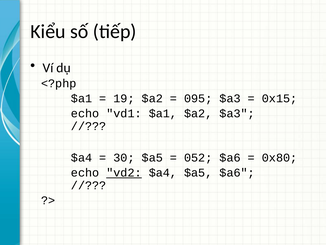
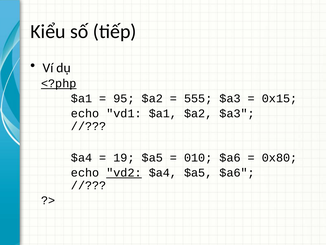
<?php underline: none -> present
19: 19 -> 95
095: 095 -> 555
30: 30 -> 19
052: 052 -> 010
